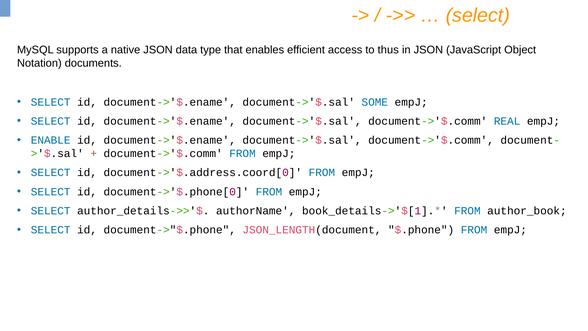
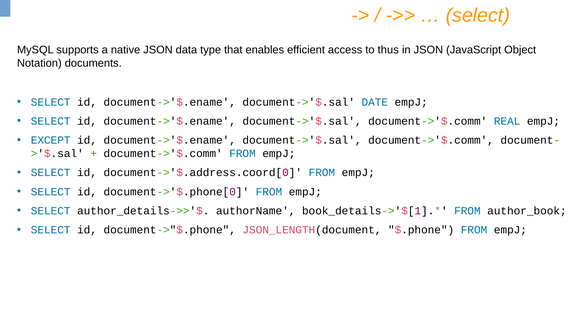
SOME: SOME -> DATE
ENABLE: ENABLE -> EXCEPT
